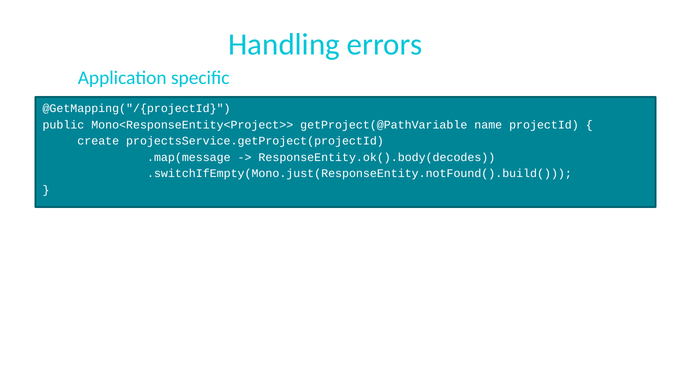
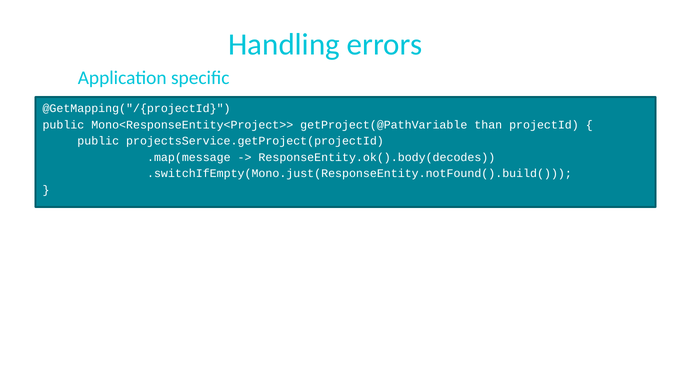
name: name -> than
create at (98, 141): create -> public
